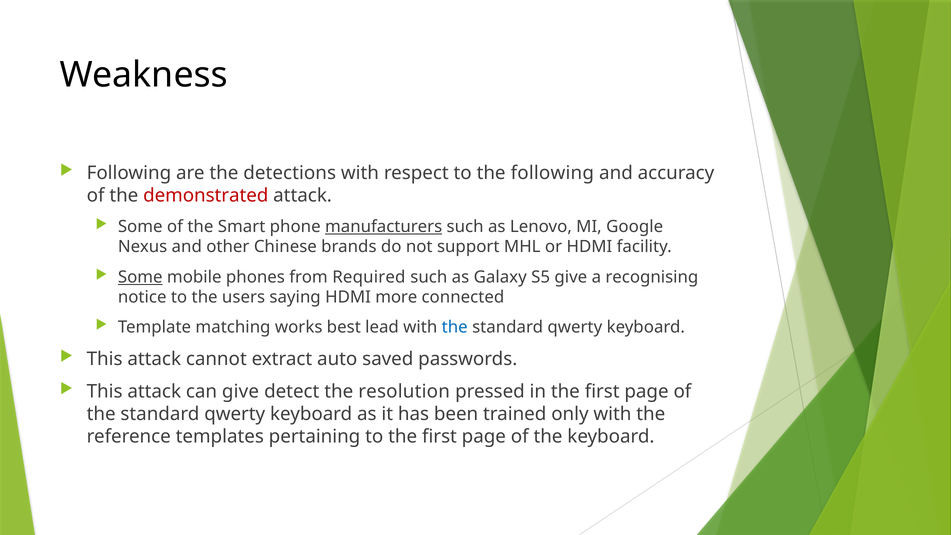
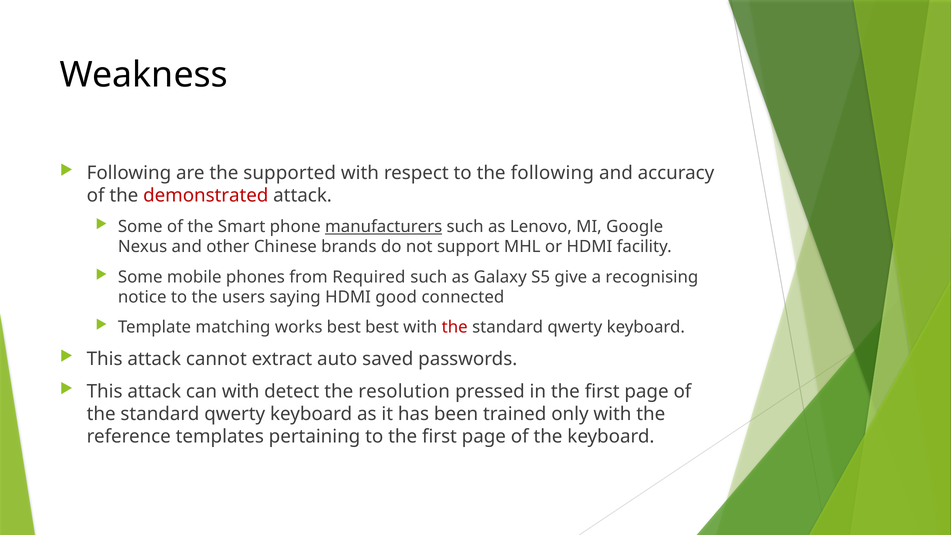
detections: detections -> supported
Some at (140, 277) underline: present -> none
more: more -> good
best lead: lead -> best
the at (455, 327) colour: blue -> red
can give: give -> with
